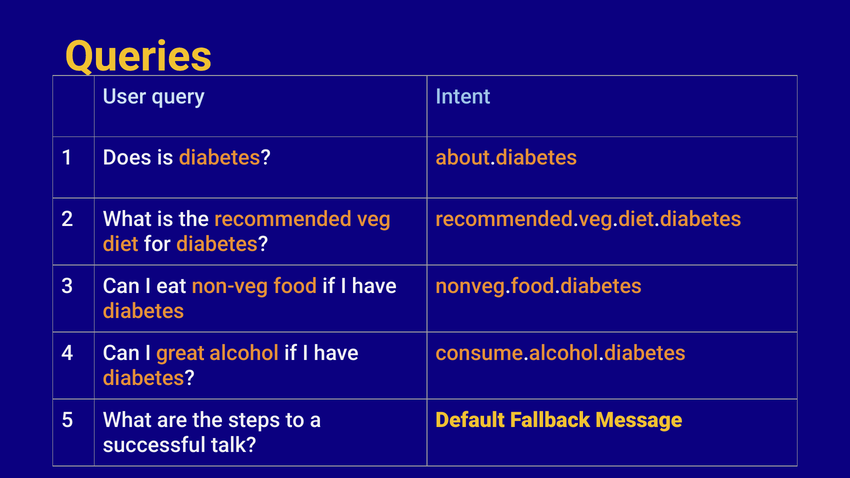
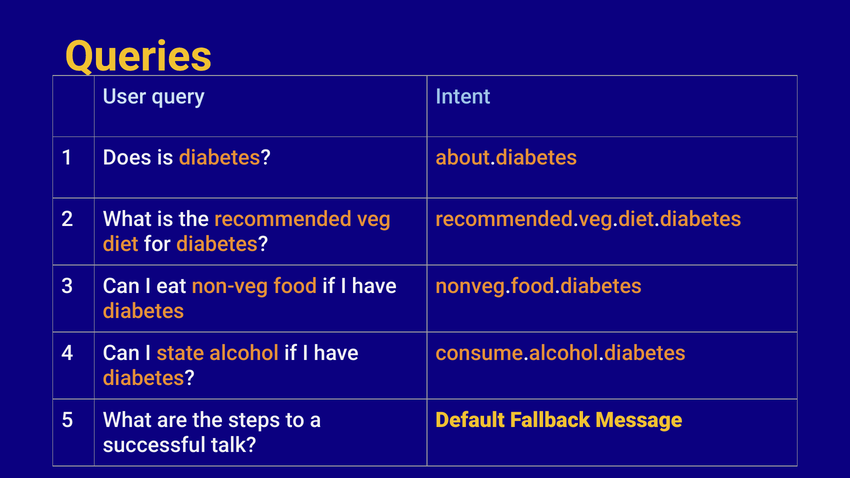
great: great -> state
